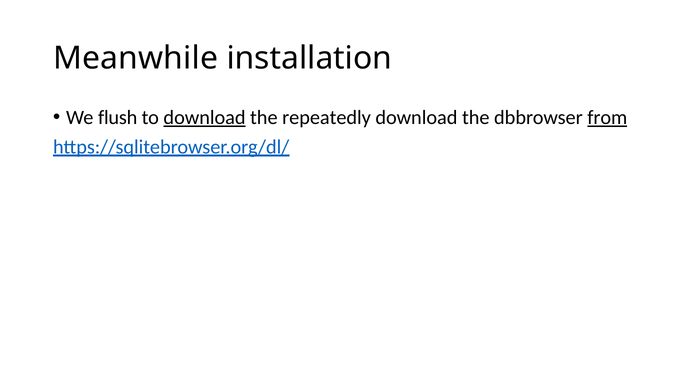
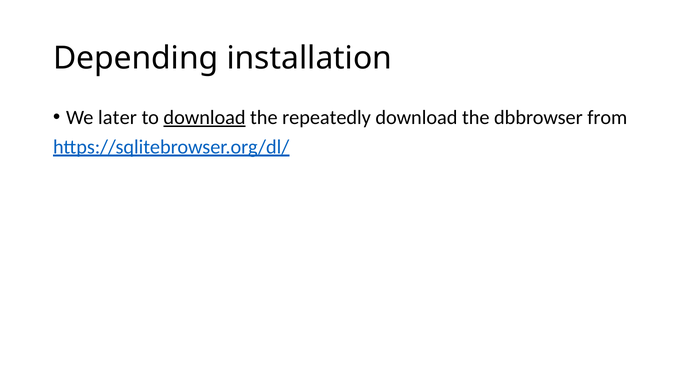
Meanwhile: Meanwhile -> Depending
flush: flush -> later
from underline: present -> none
